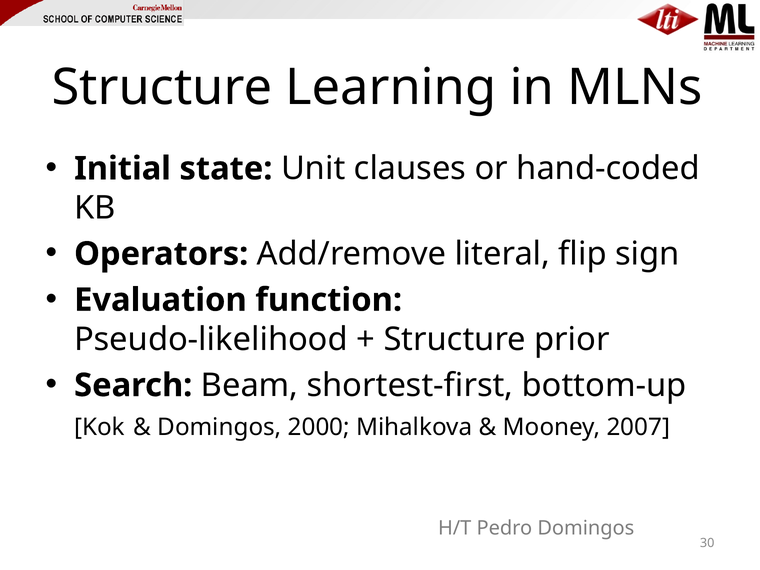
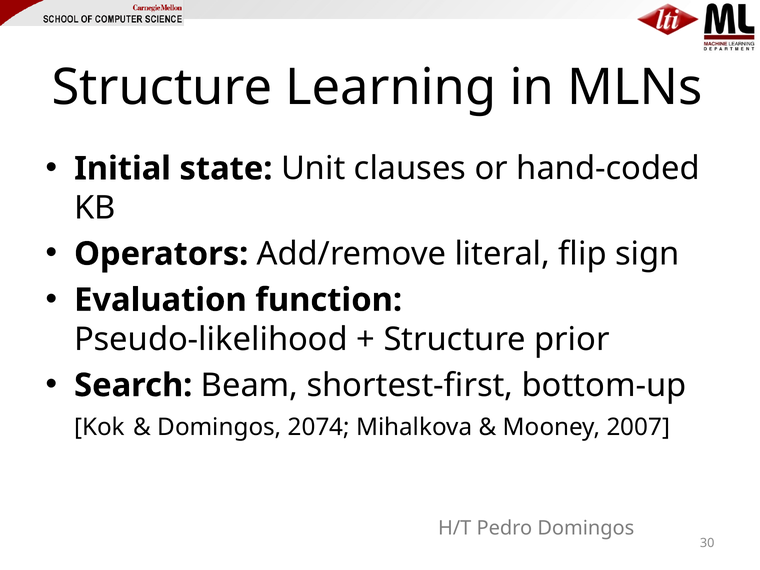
2000: 2000 -> 2074
